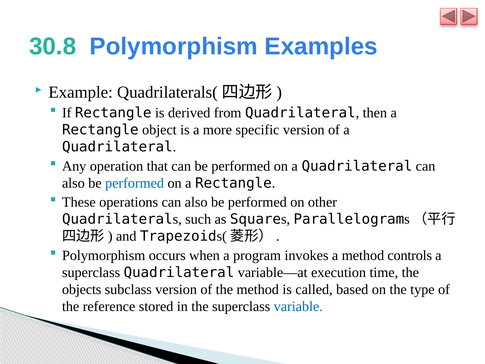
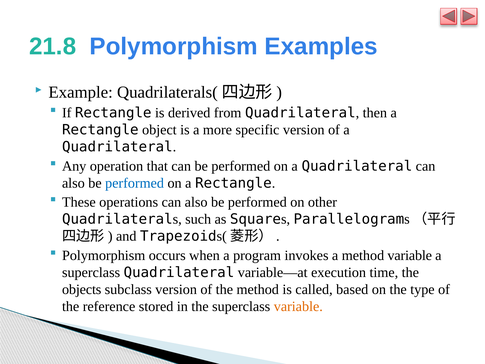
30.8: 30.8 -> 21.8
method controls: controls -> variable
variable at (298, 306) colour: blue -> orange
